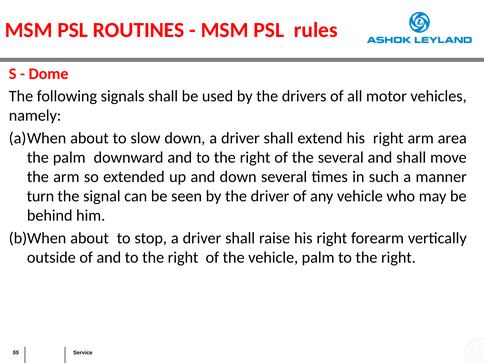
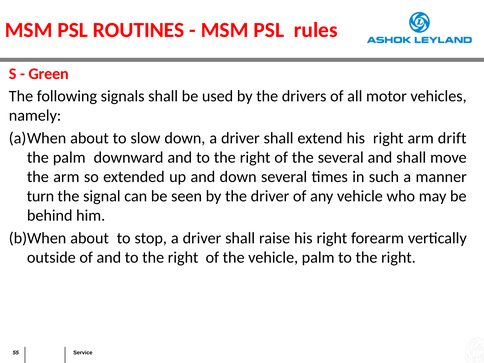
Dome: Dome -> Green
area: area -> drift
